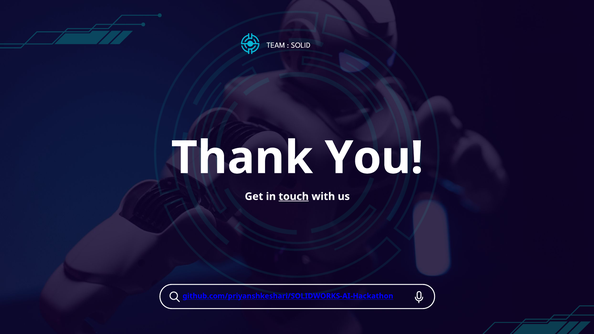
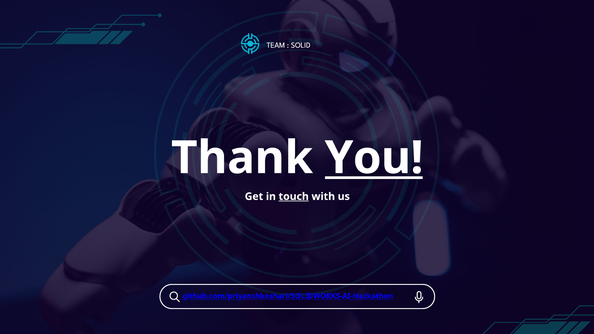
You underline: none -> present
